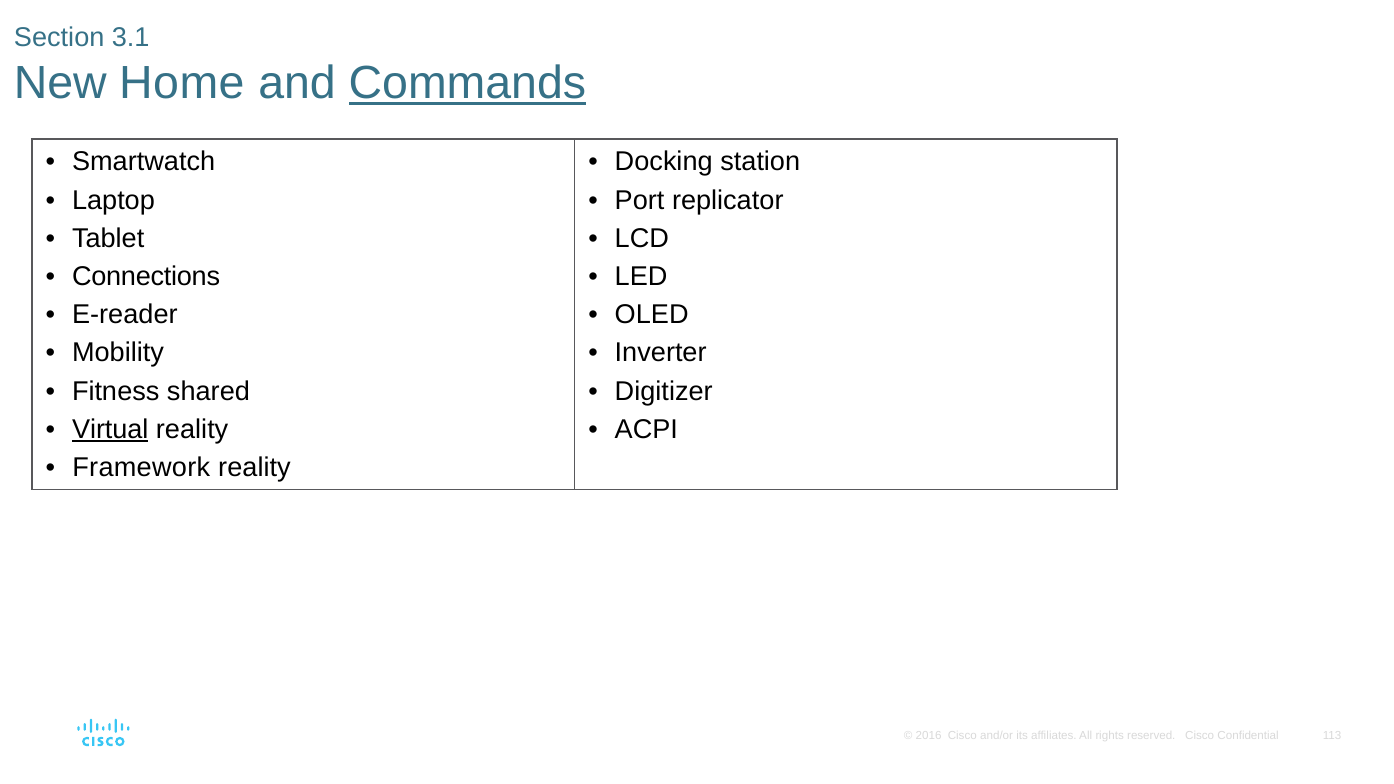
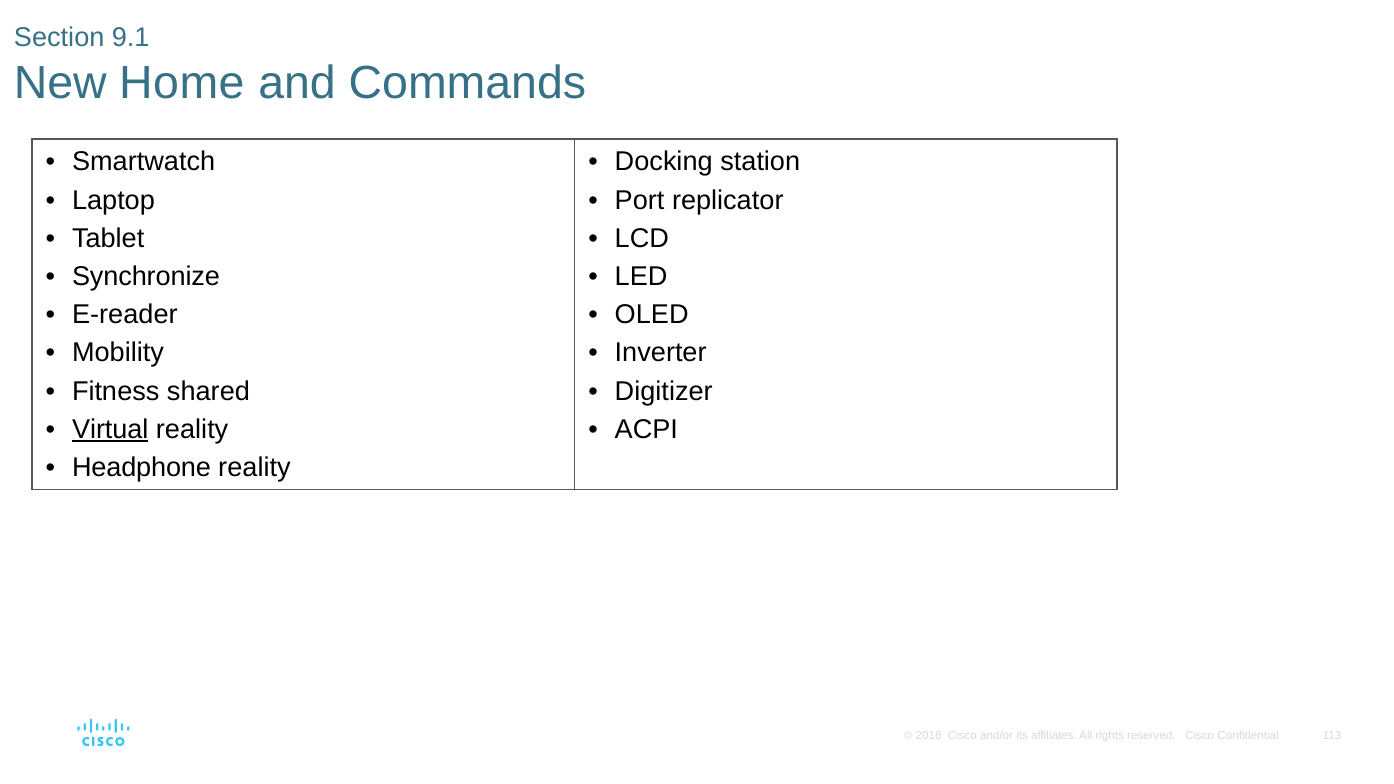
3.1: 3.1 -> 9.1
Commands underline: present -> none
Connections: Connections -> Synchronize
Framework: Framework -> Headphone
